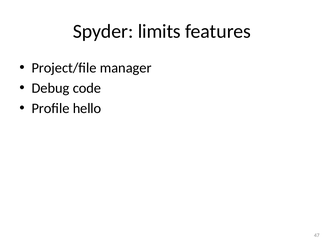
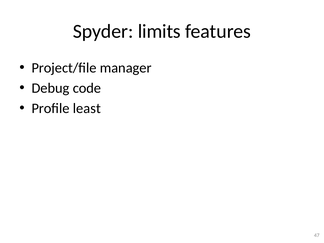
hello: hello -> least
